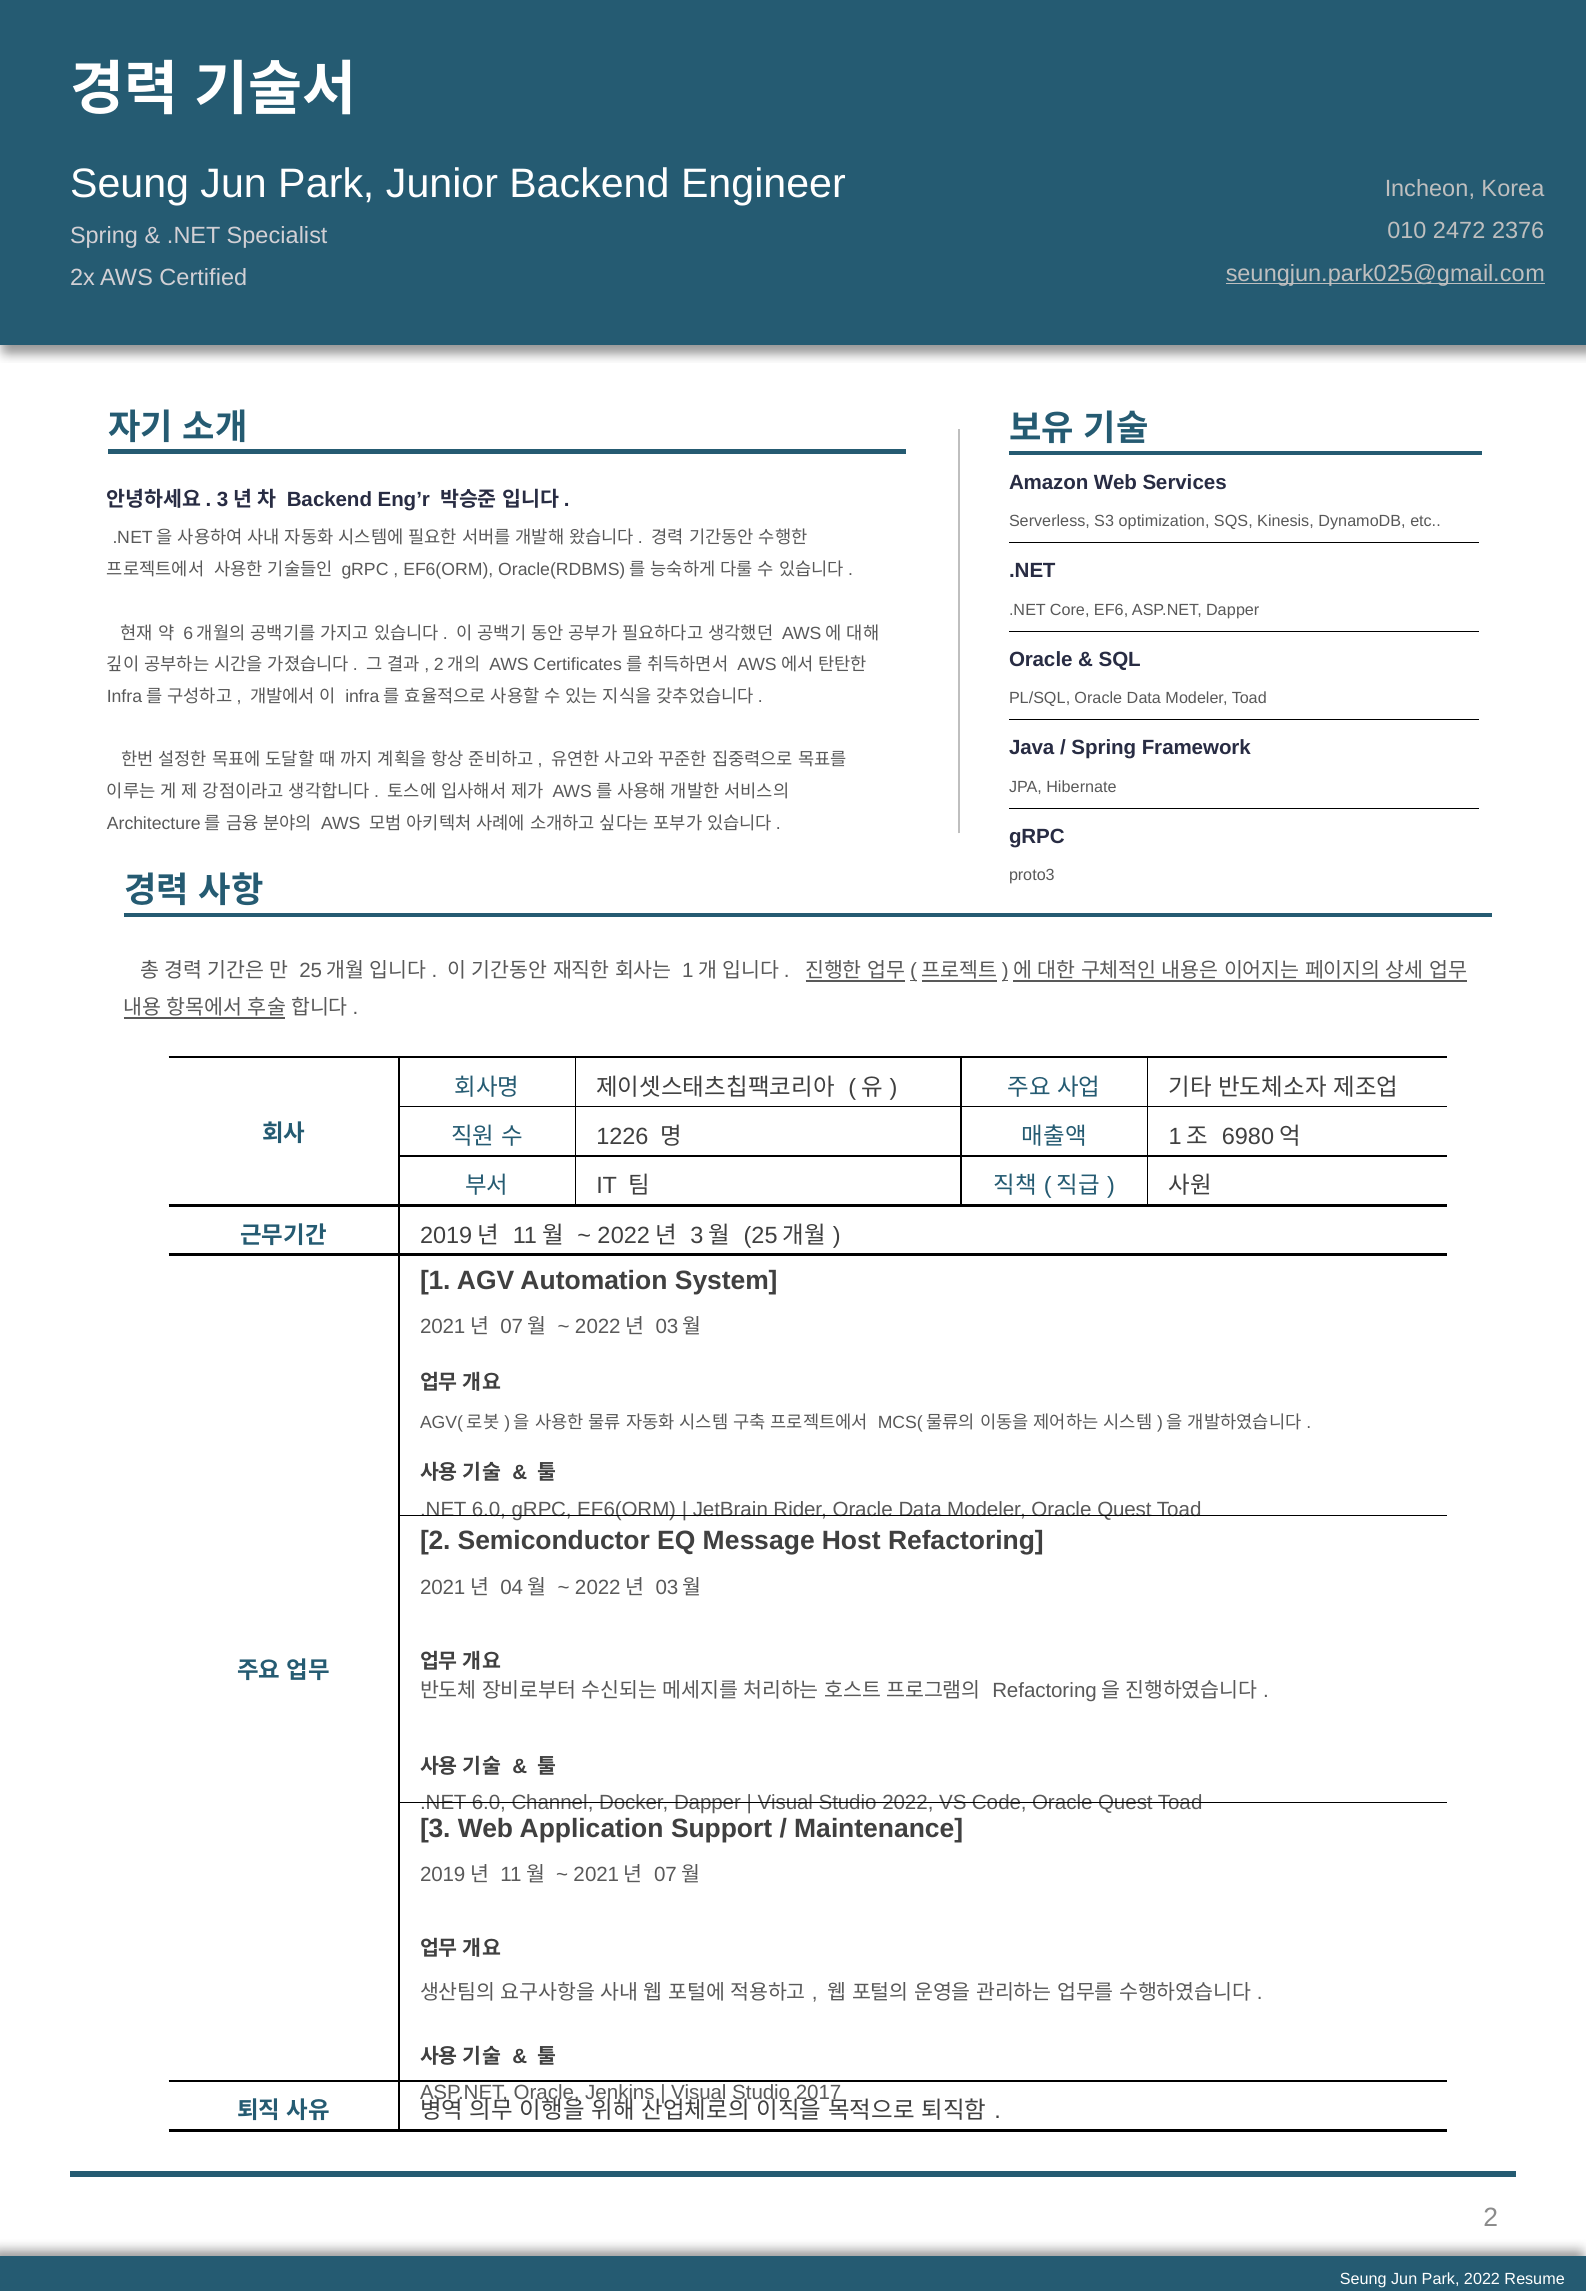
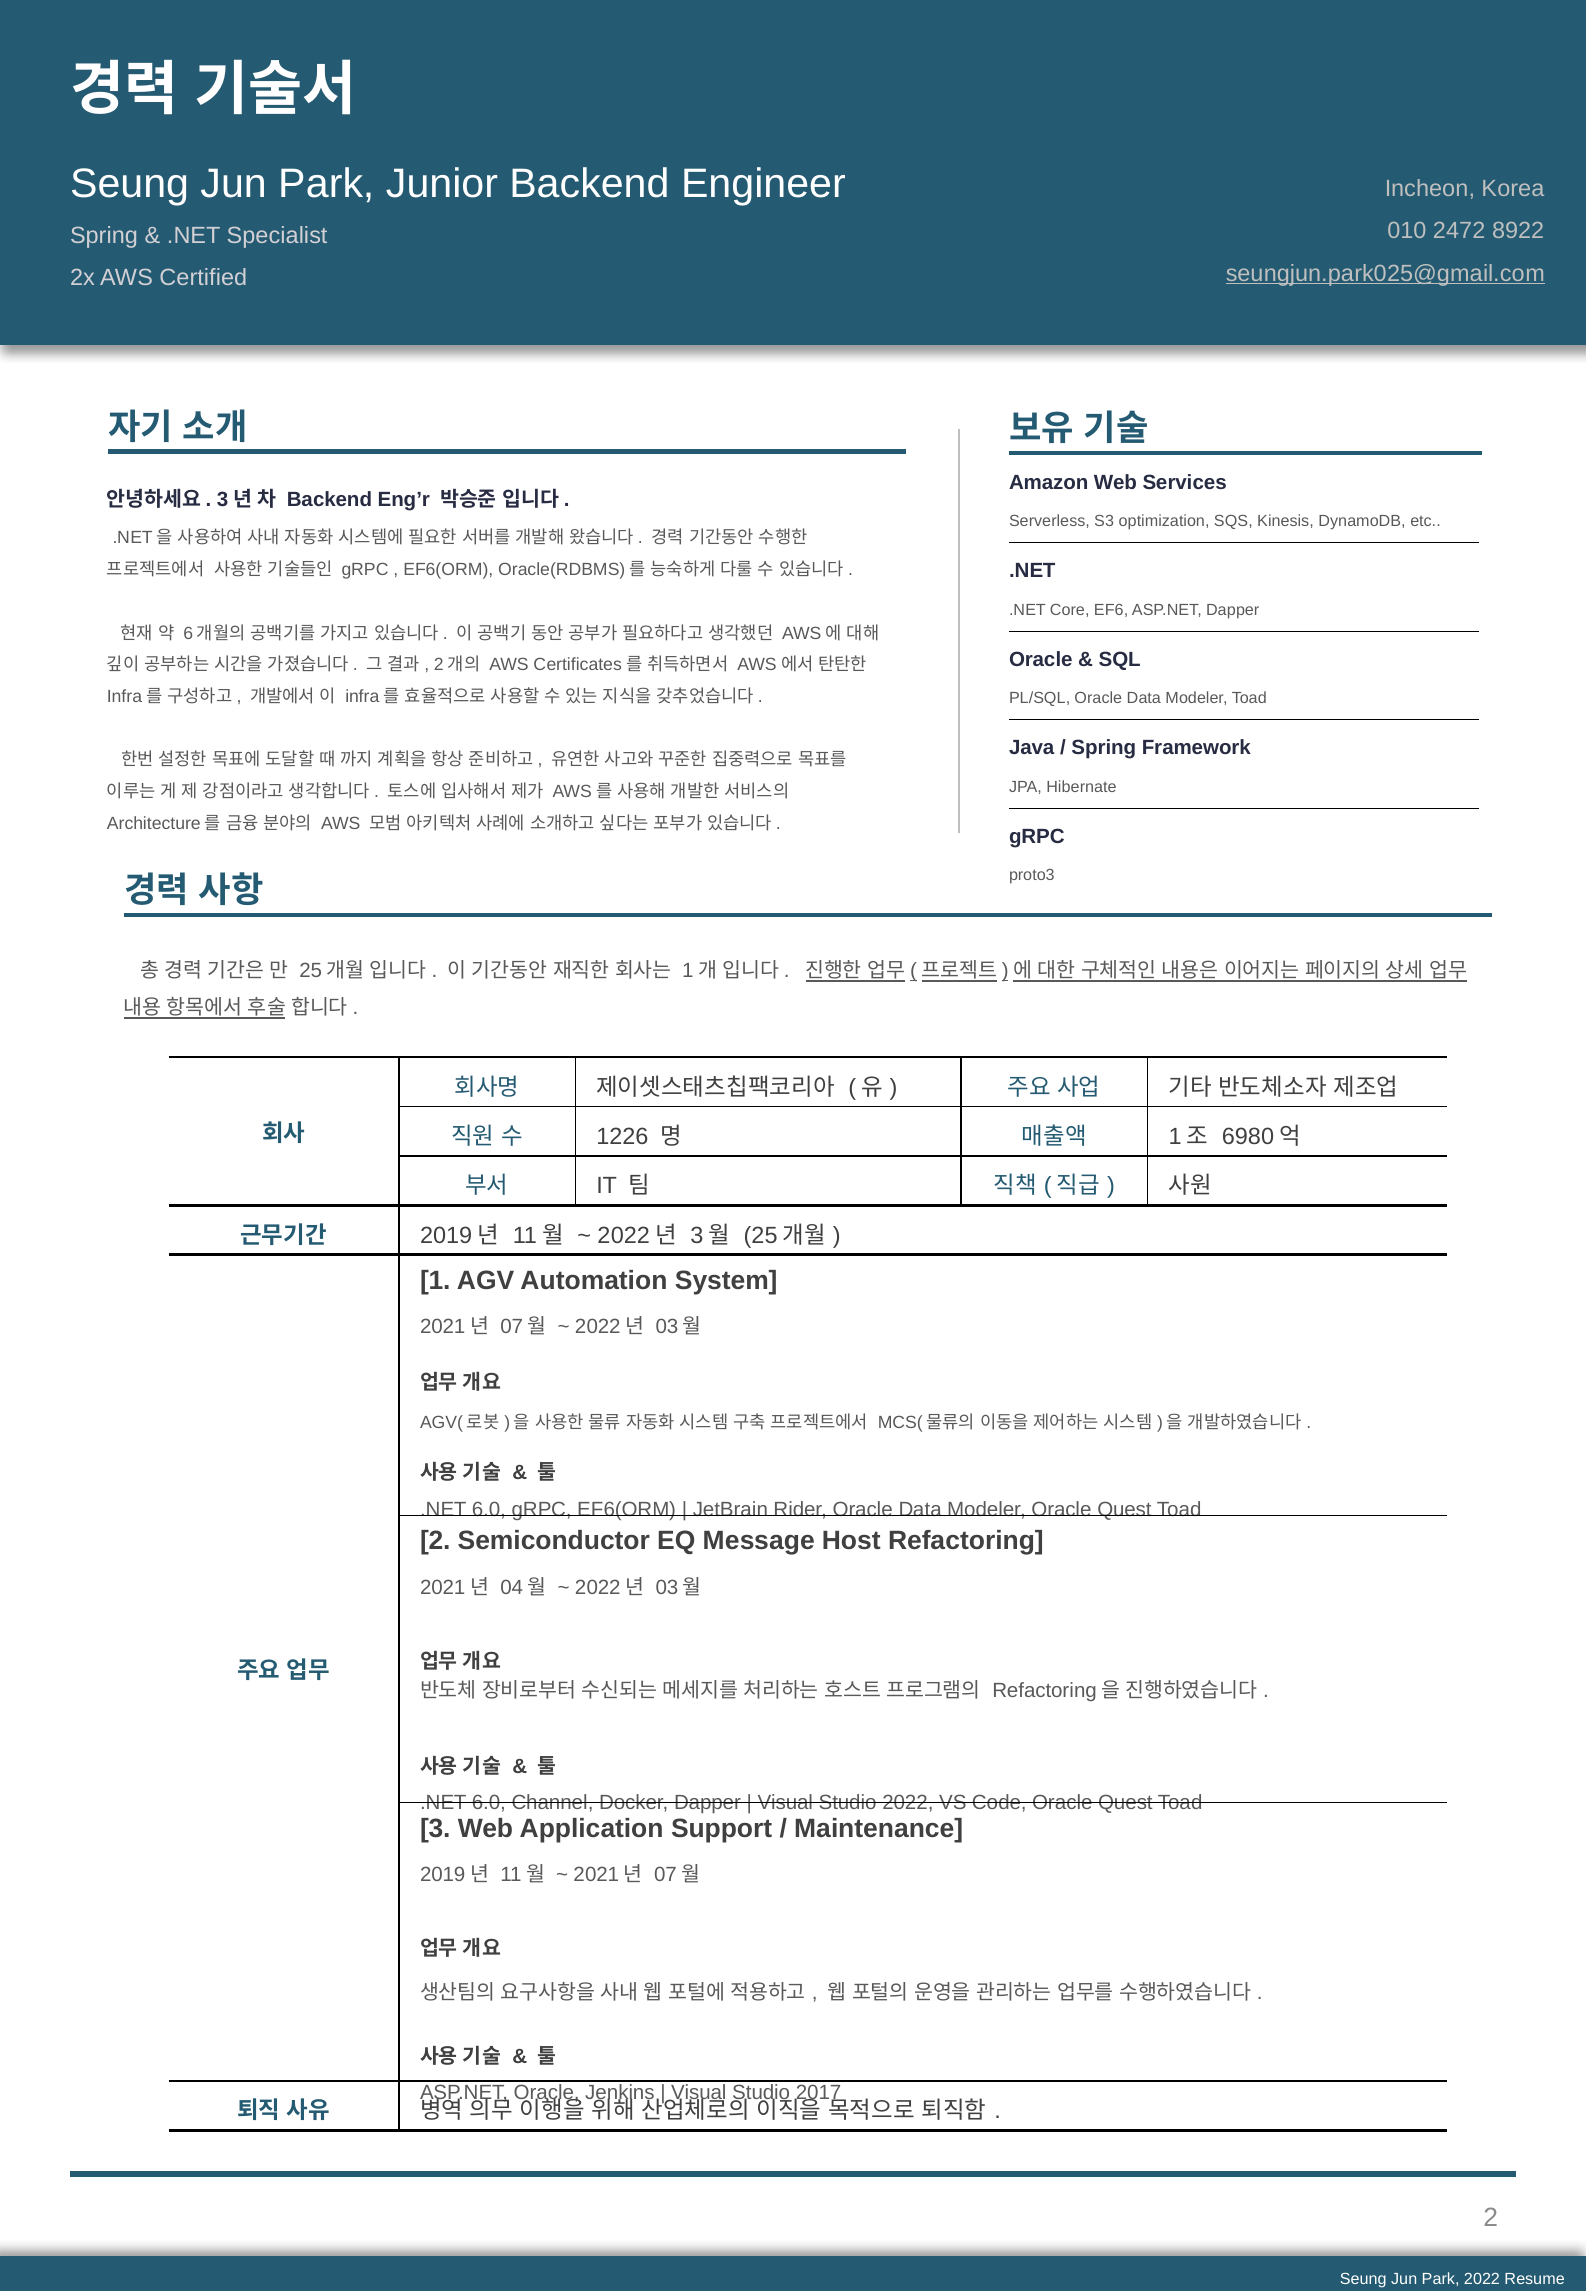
2376: 2376 -> 8922
